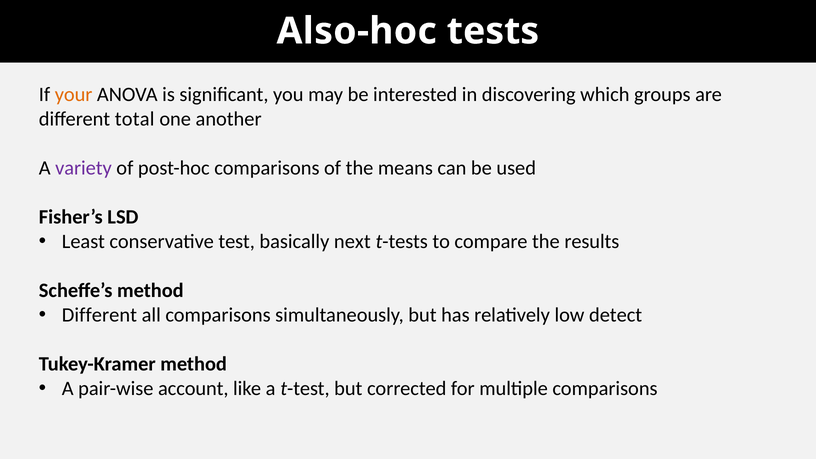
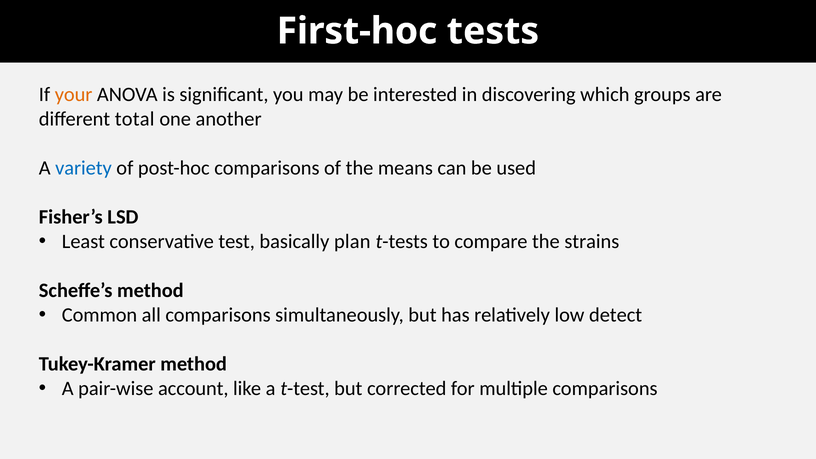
Also-hoc: Also-hoc -> First-hoc
variety colour: purple -> blue
next: next -> plan
results: results -> strains
Different at (99, 315): Different -> Common
